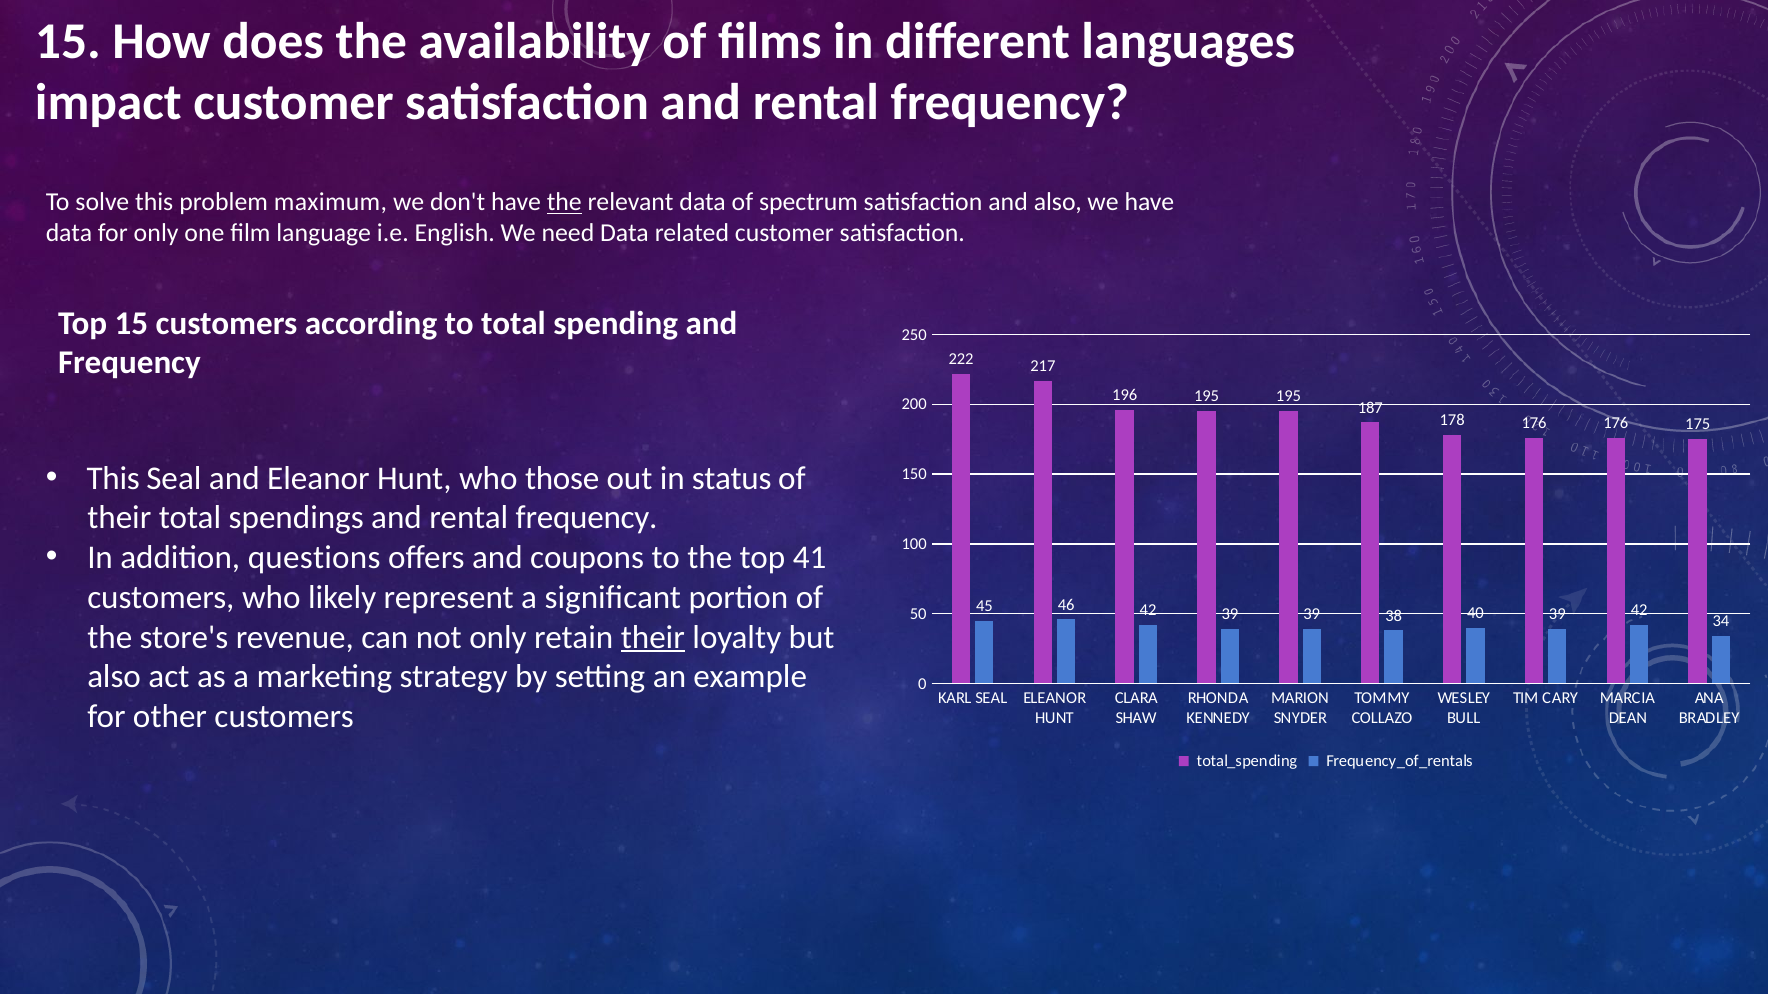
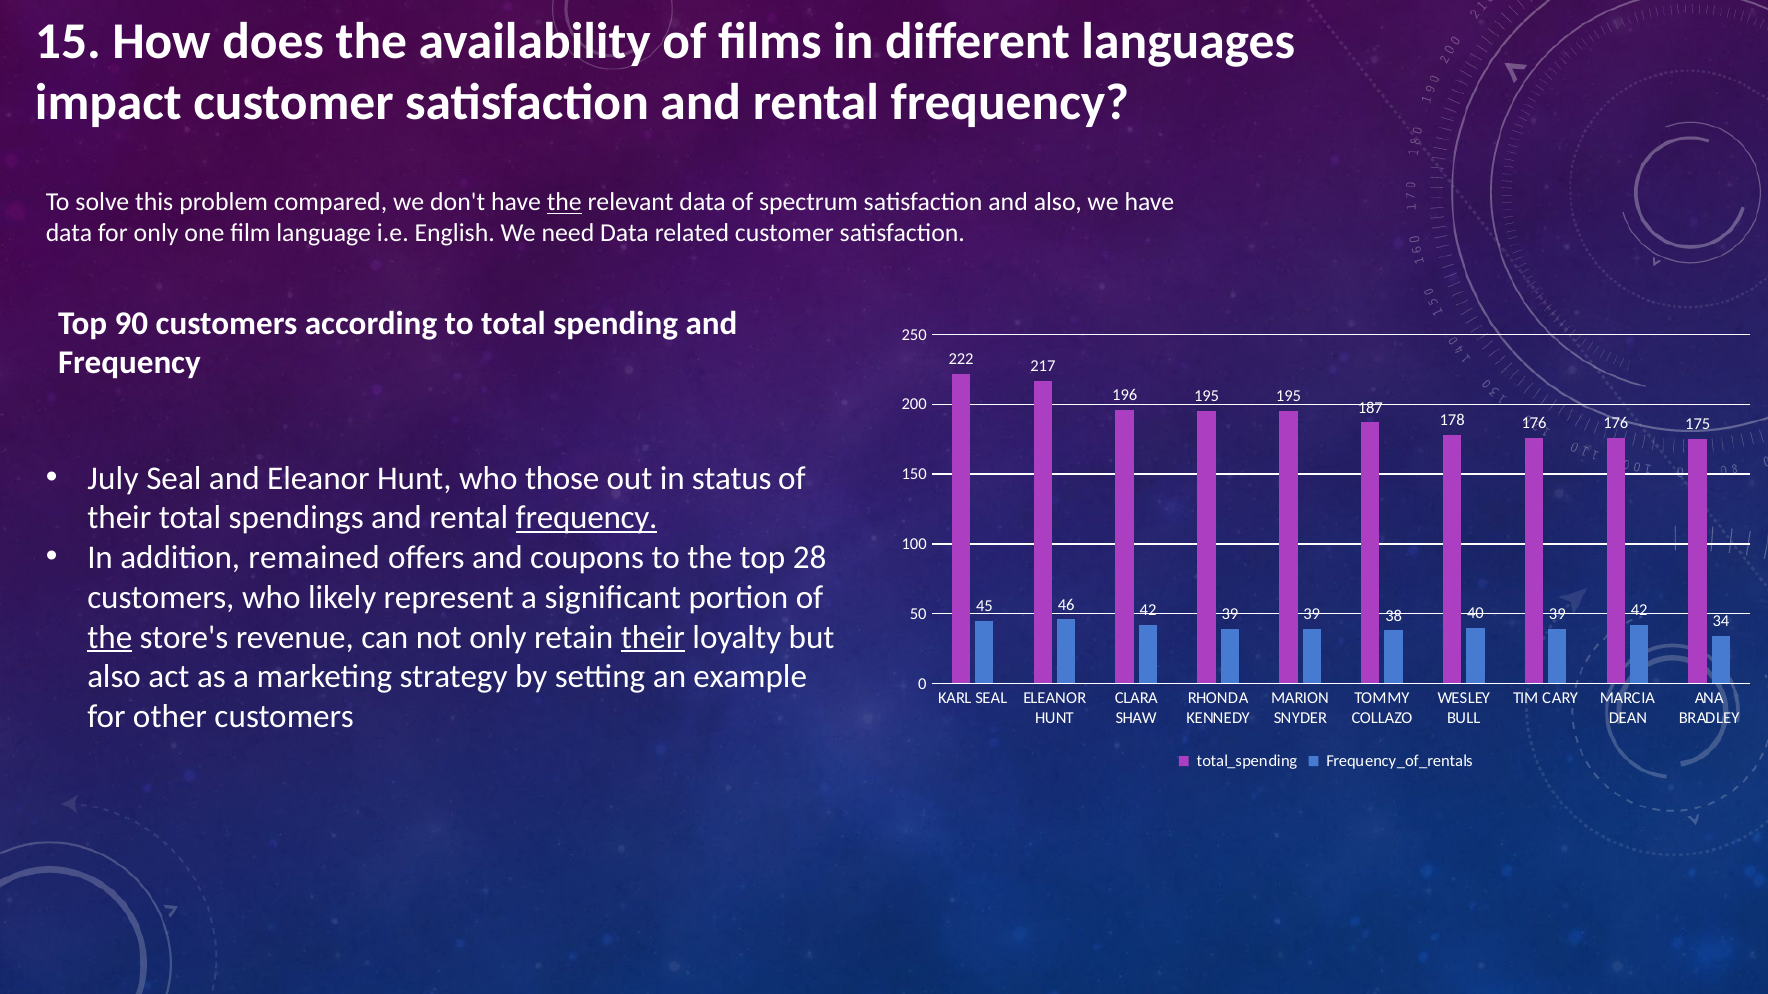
maximum: maximum -> compared
Top 15: 15 -> 90
This at (113, 478): This -> July
frequency at (587, 518) underline: none -> present
questions: questions -> remained
41: 41 -> 28
the at (110, 638) underline: none -> present
